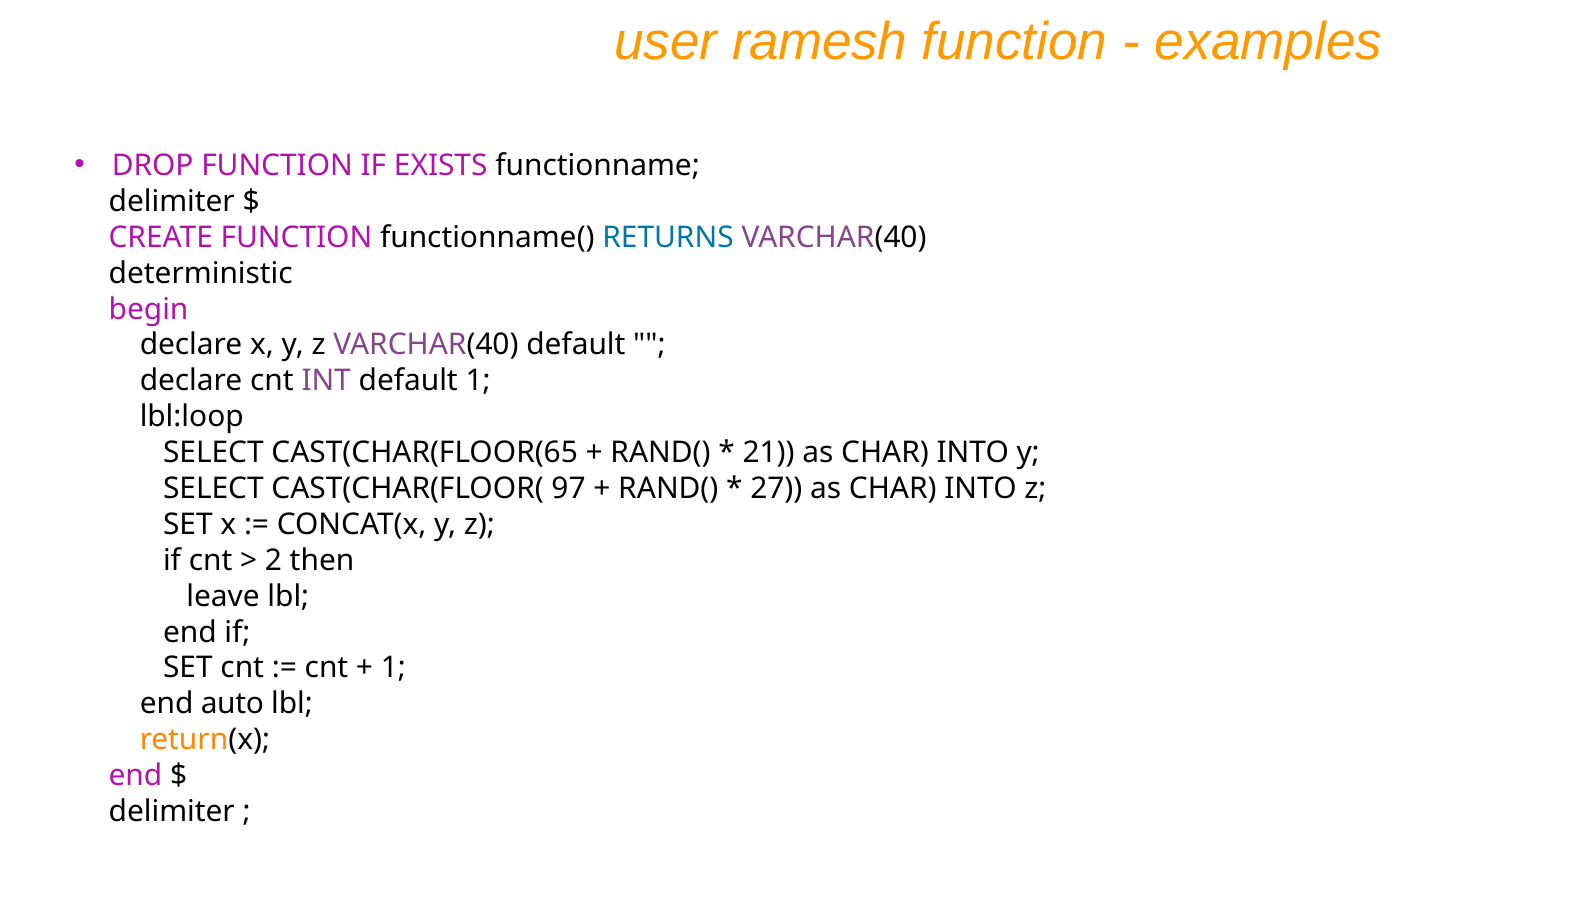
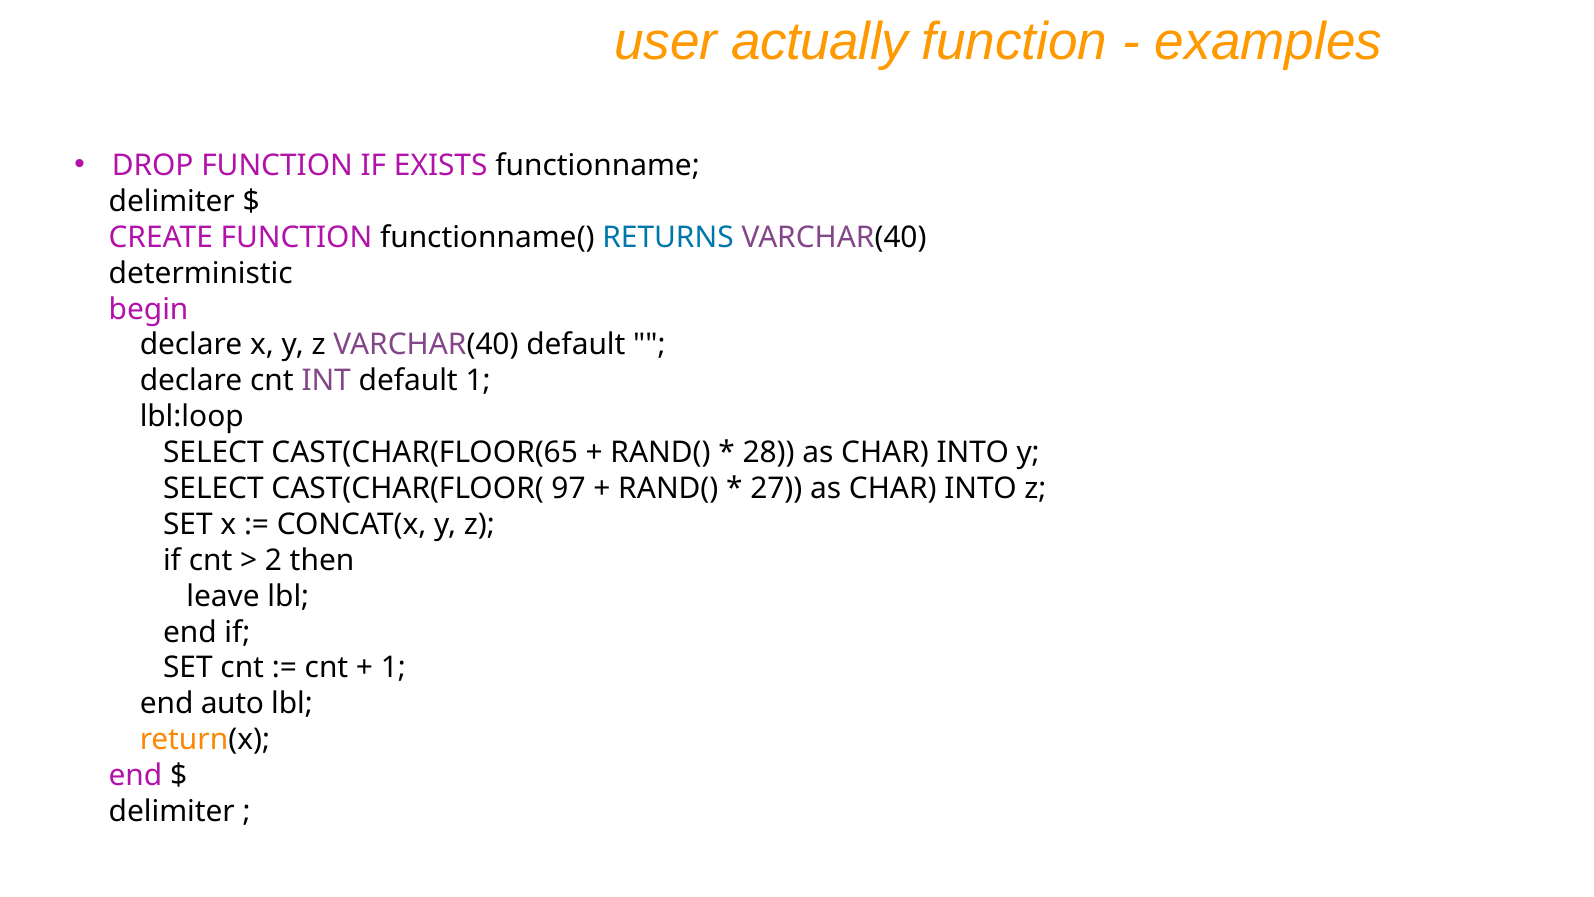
ramesh: ramesh -> actually
21: 21 -> 28
